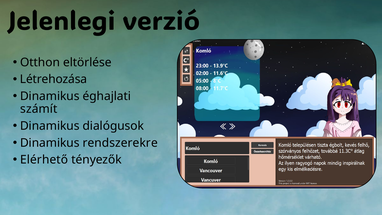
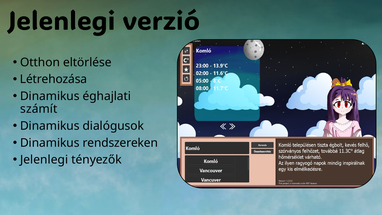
rendszerekre: rendszerekre -> rendszereken
Elérhető at (44, 160): Elérhető -> Jelenlegi
